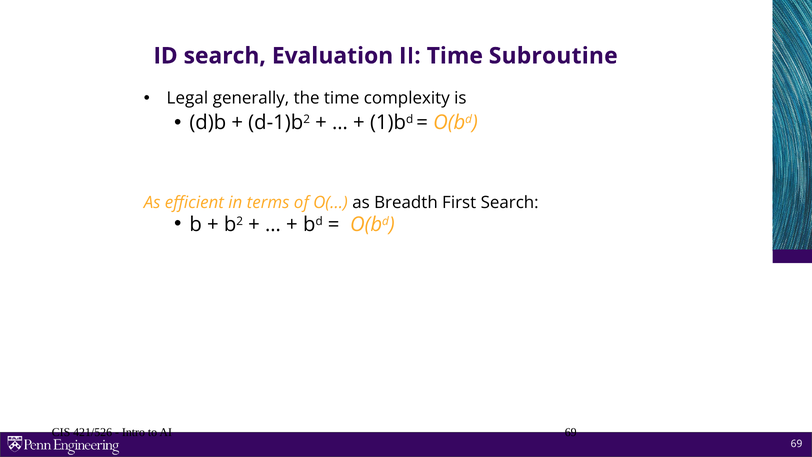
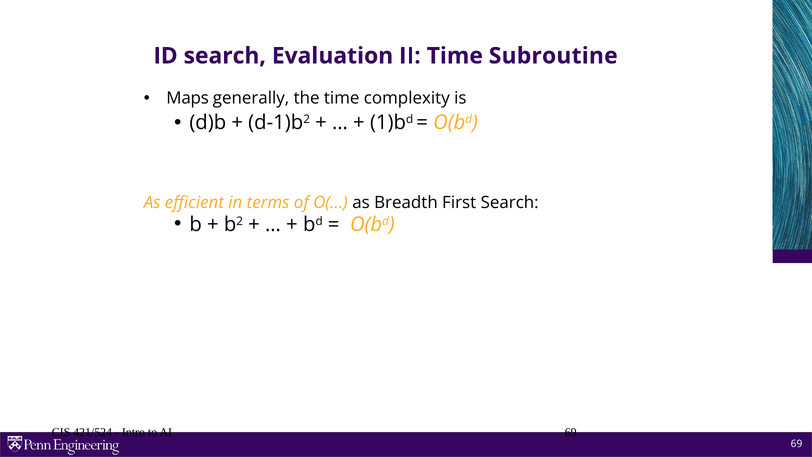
Legal: Legal -> Maps
421/526: 421/526 -> 421/524
